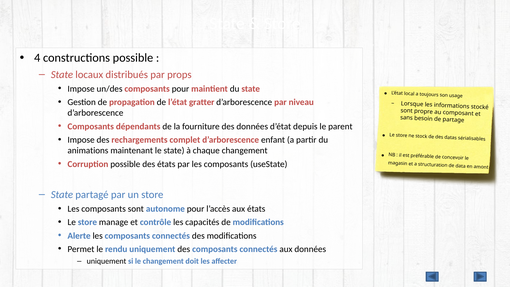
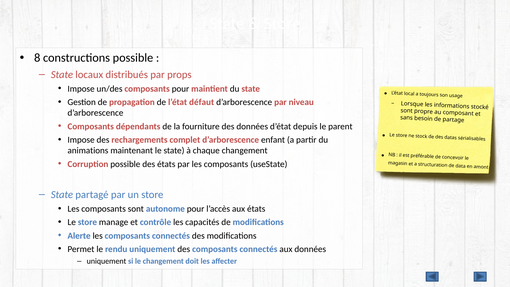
4: 4 -> 8
gratter: gratter -> défaut
